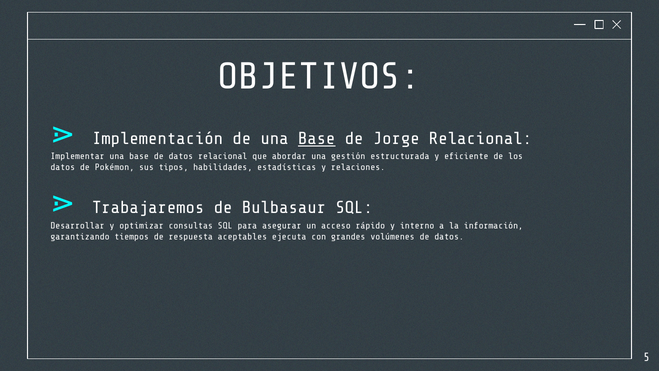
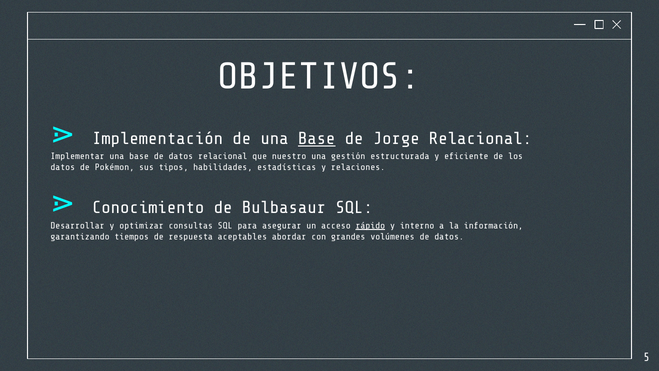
abordar: abordar -> nuestro
Trabajaremos: Trabajaremos -> Conocimiento
rápido underline: none -> present
ejecuta: ejecuta -> abordar
